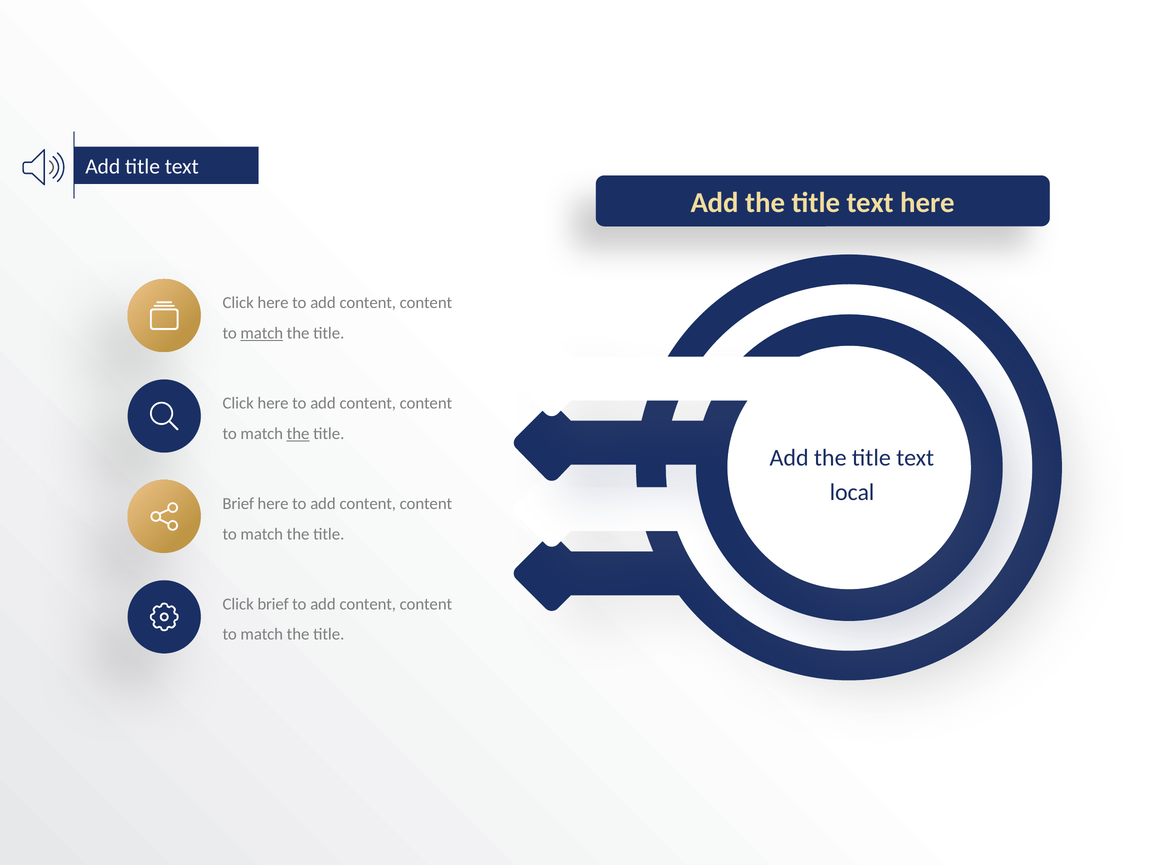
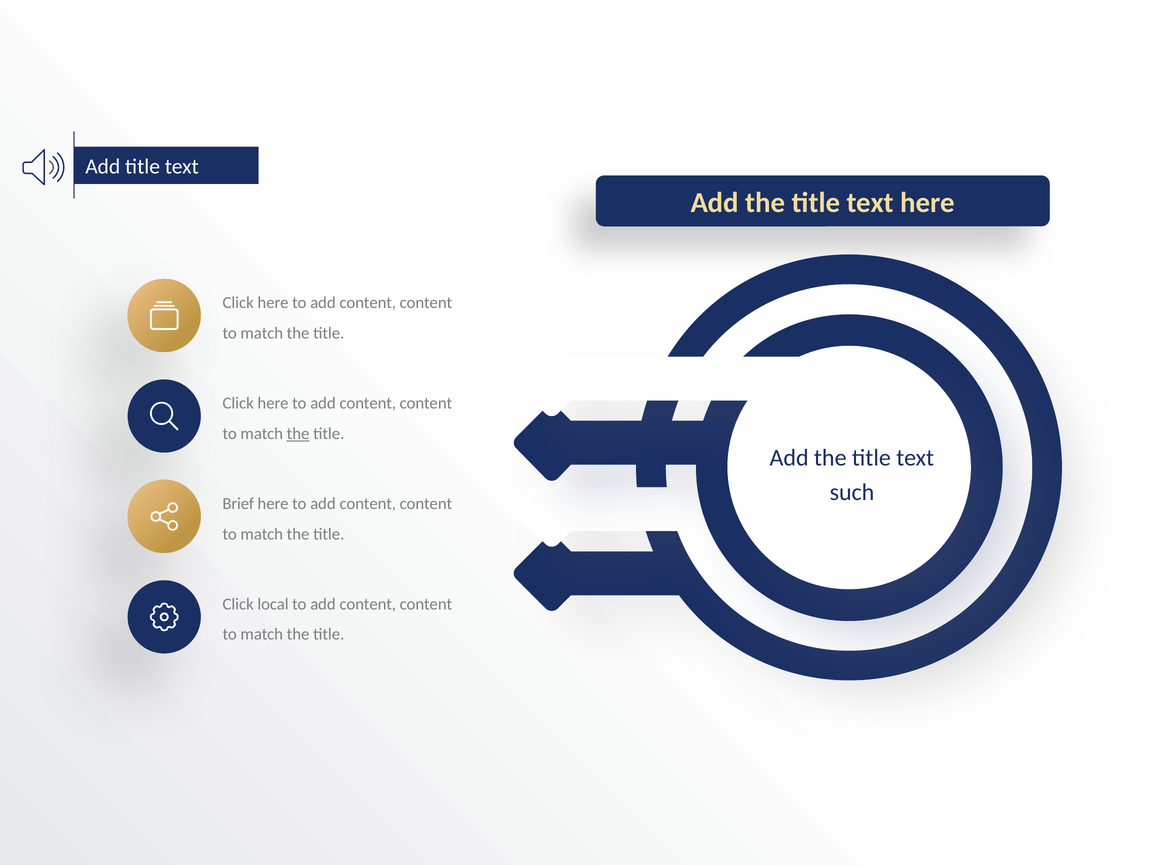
match at (262, 333) underline: present -> none
local: local -> such
Click brief: brief -> local
